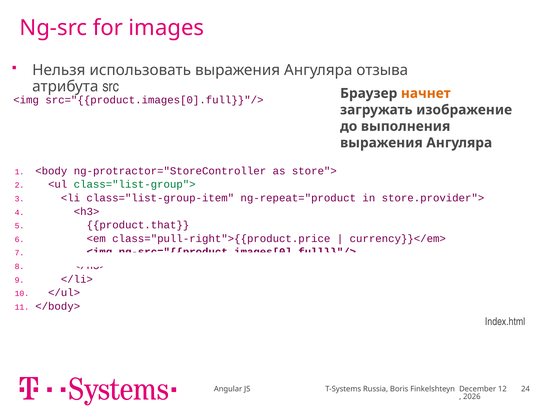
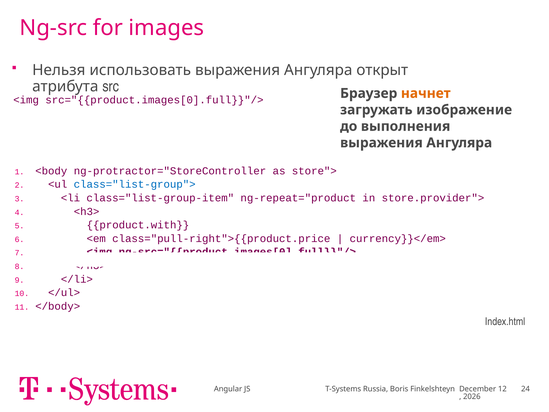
отзыва: отзыва -> открыт
class="list-group"> colour: green -> blue
product.that: product.that -> product.with
